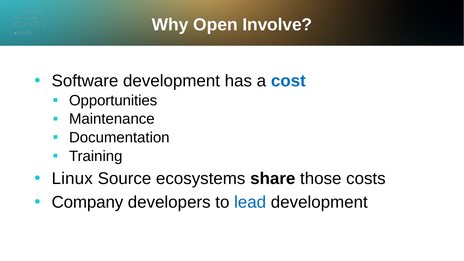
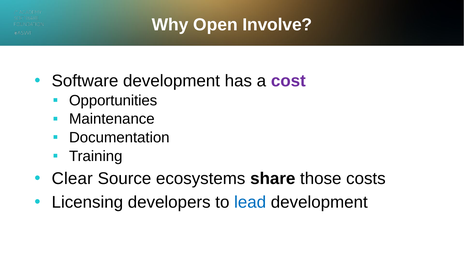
cost colour: blue -> purple
Linux: Linux -> Clear
Company: Company -> Licensing
